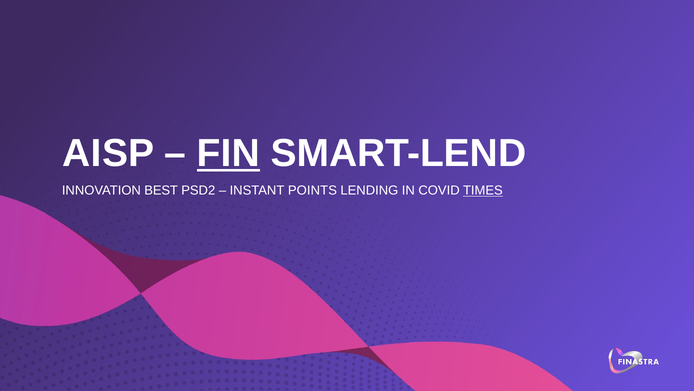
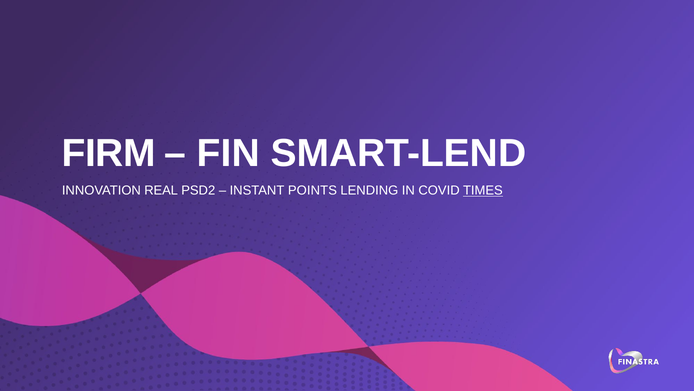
AISP: AISP -> FIRM
FIN underline: present -> none
BEST: BEST -> REAL
